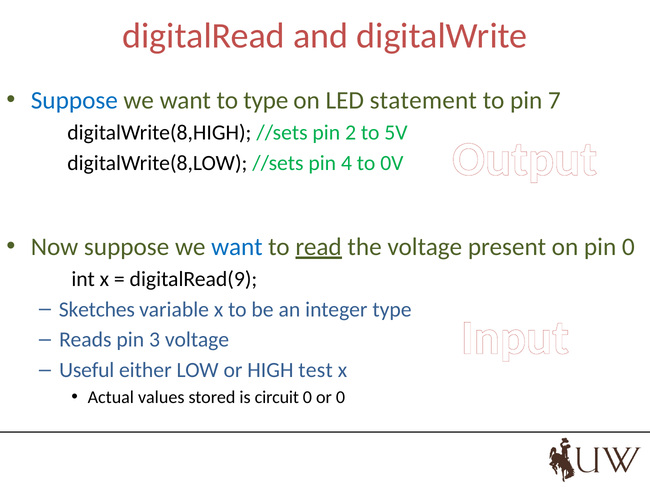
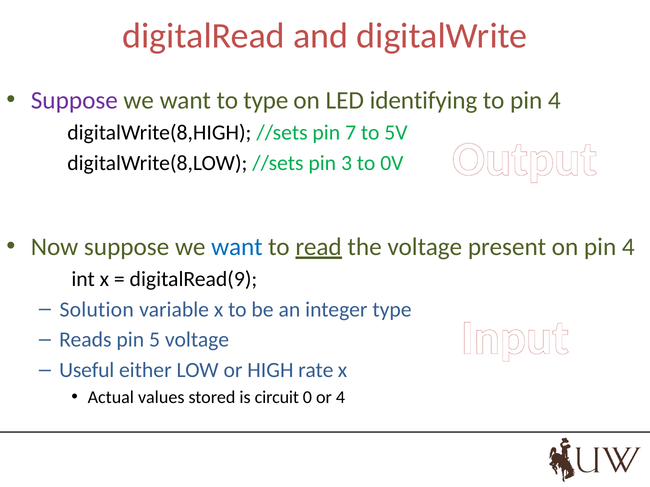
Suppose at (74, 101) colour: blue -> purple
statement: statement -> identifying
to pin 7: 7 -> 4
2: 2 -> 7
4: 4 -> 3
on pin 0: 0 -> 4
Sketches: Sketches -> Solution
3: 3 -> 5
test: test -> rate
or 0: 0 -> 4
